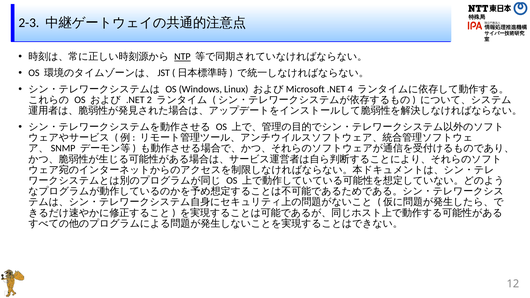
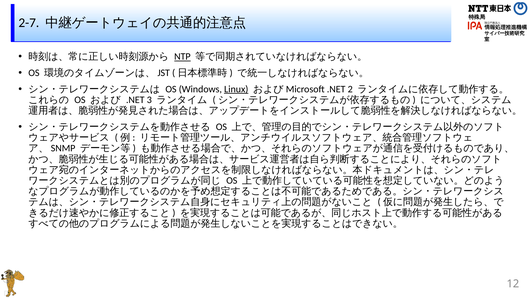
2-3: 2-3 -> 2-7
Linux underline: none -> present
4: 4 -> 2
2: 2 -> 3
